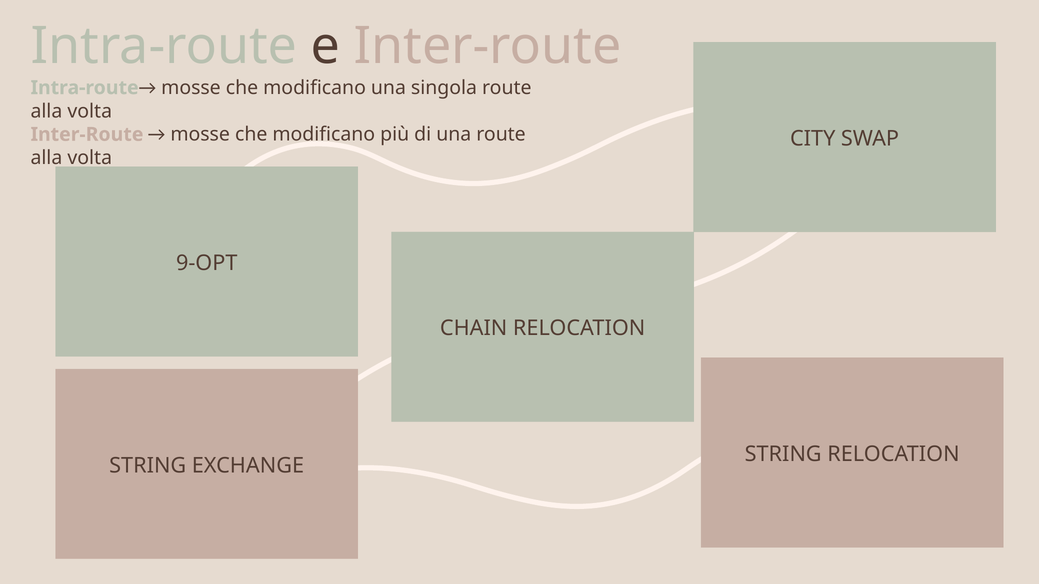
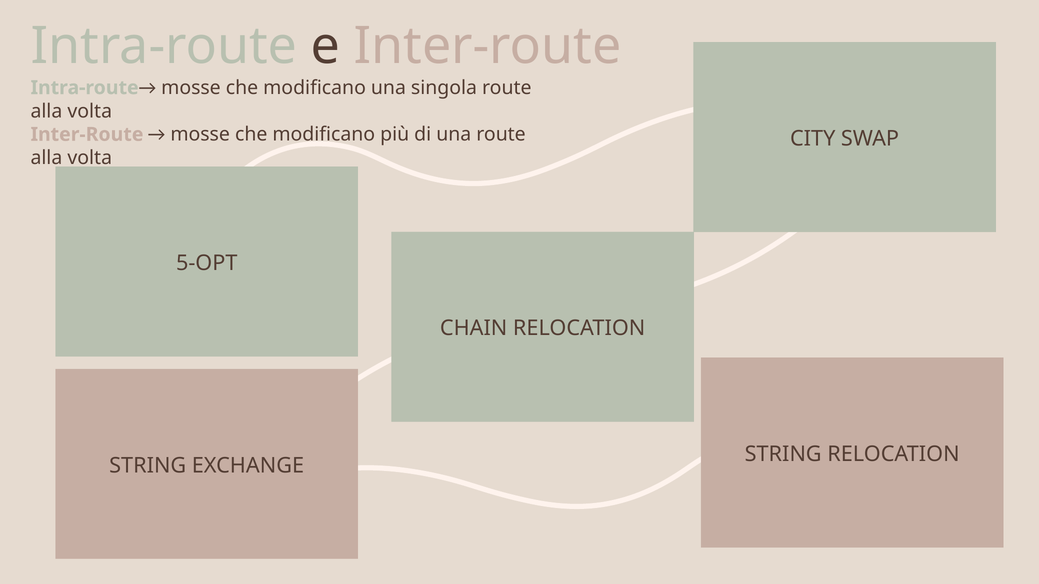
9-OPT: 9-OPT -> 5-OPT
